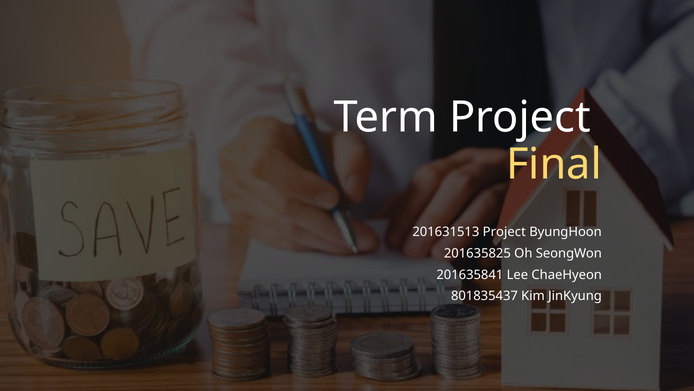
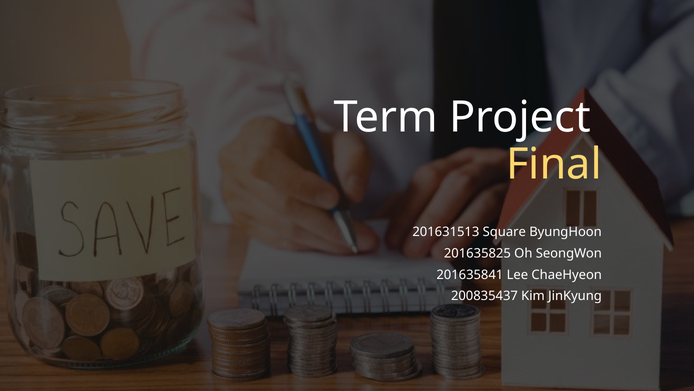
201631513 Project: Project -> Square
801835437: 801835437 -> 200835437
